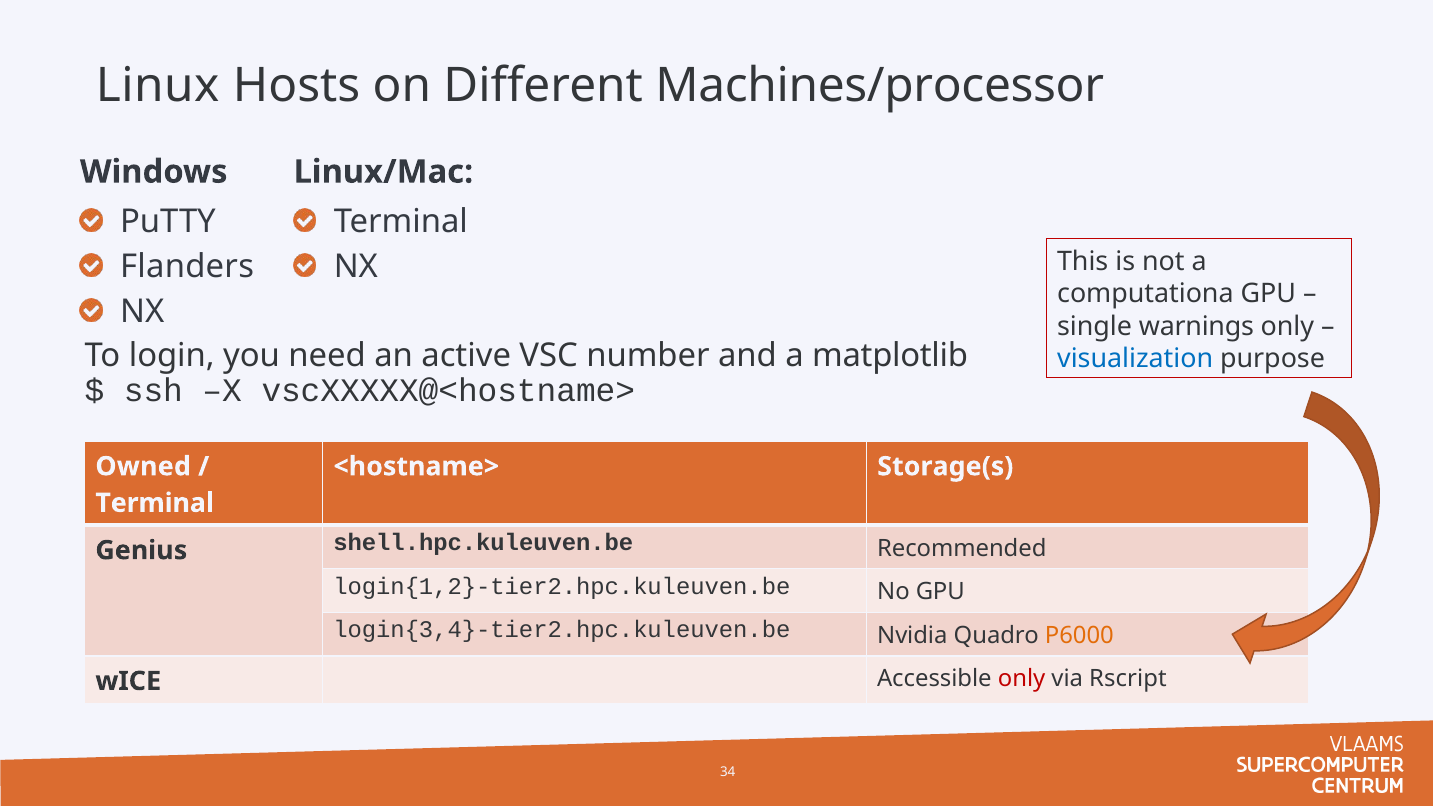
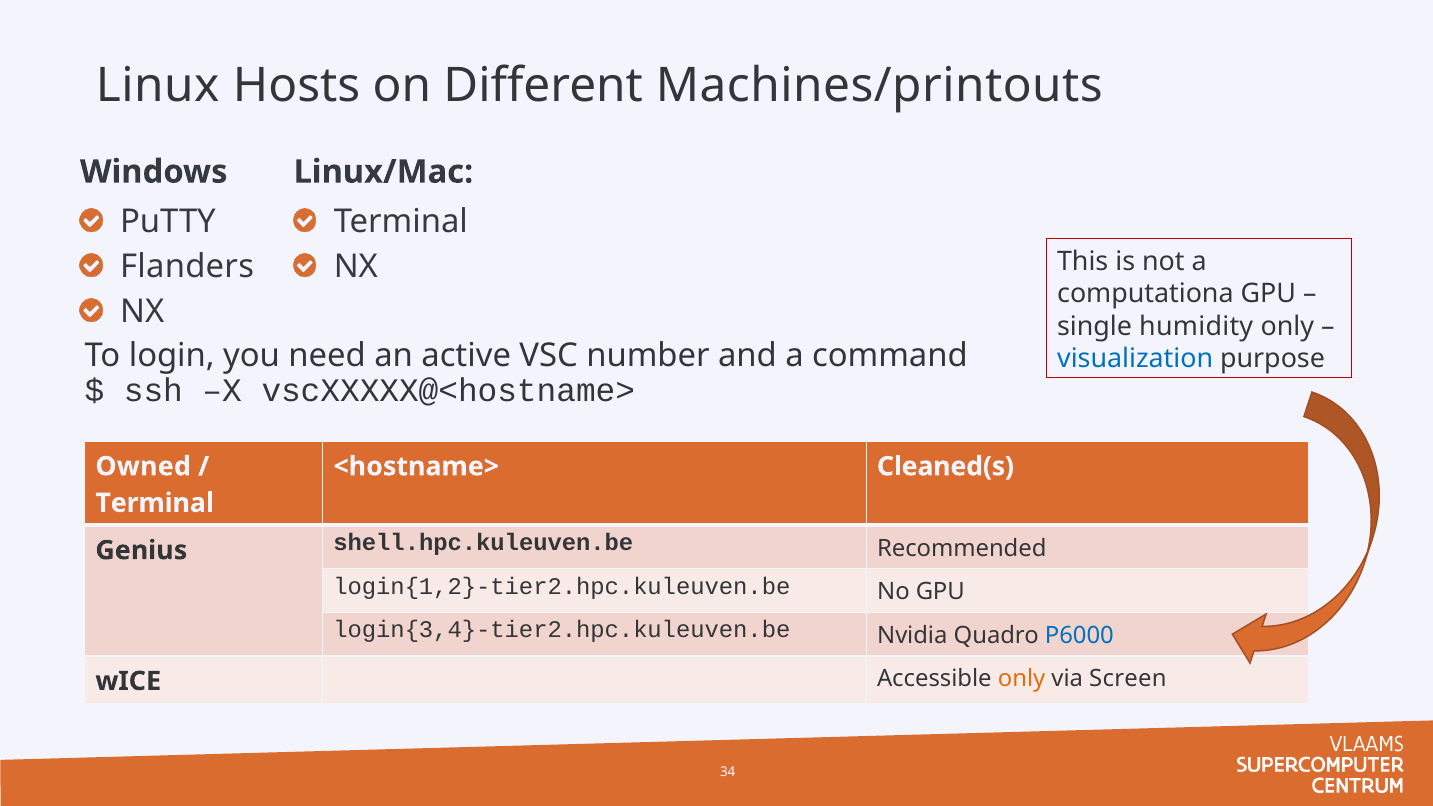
Machines/processor: Machines/processor -> Machines/printouts
warnings: warnings -> humidity
matplotlib: matplotlib -> command
Storage(s: Storage(s -> Cleaned(s
P6000 colour: orange -> blue
only at (1022, 679) colour: red -> orange
Rscript: Rscript -> Screen
